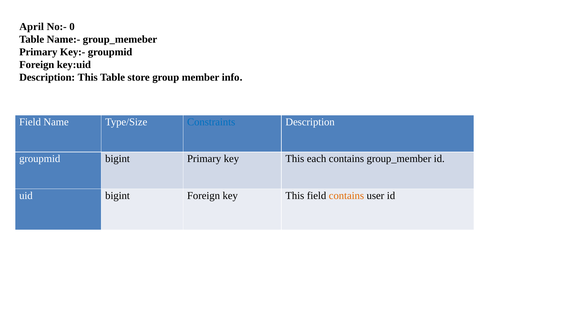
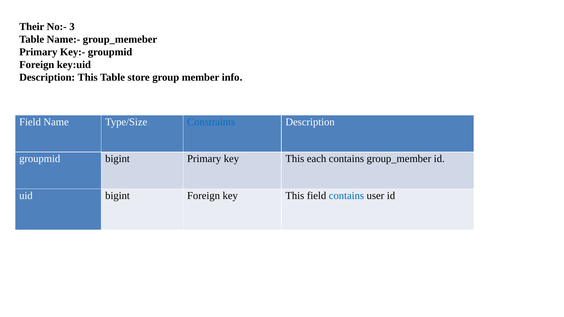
April: April -> Their
0: 0 -> 3
contains at (346, 196) colour: orange -> blue
